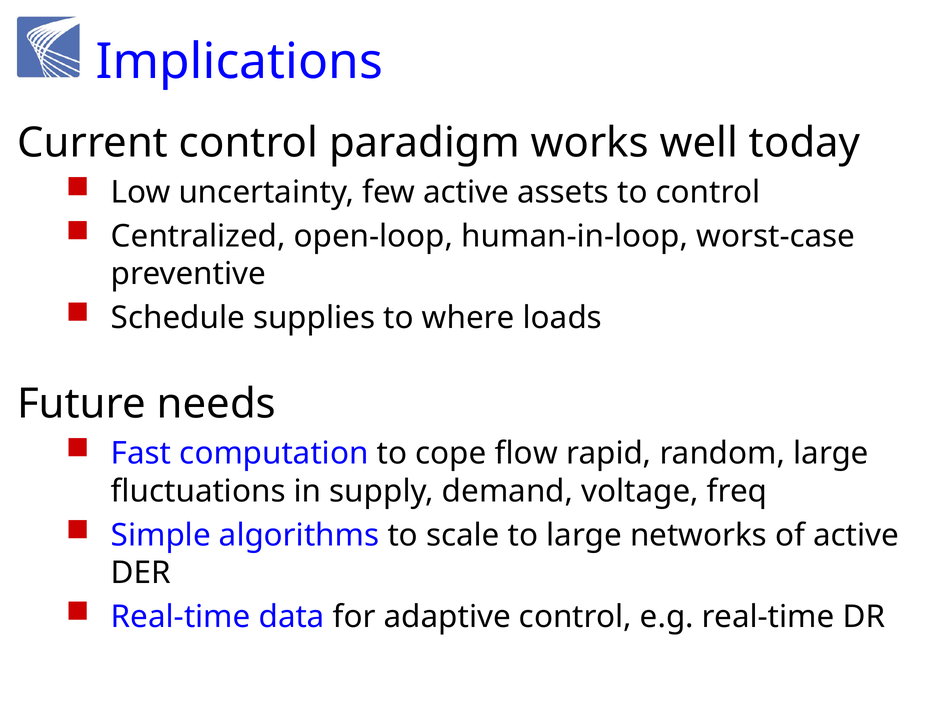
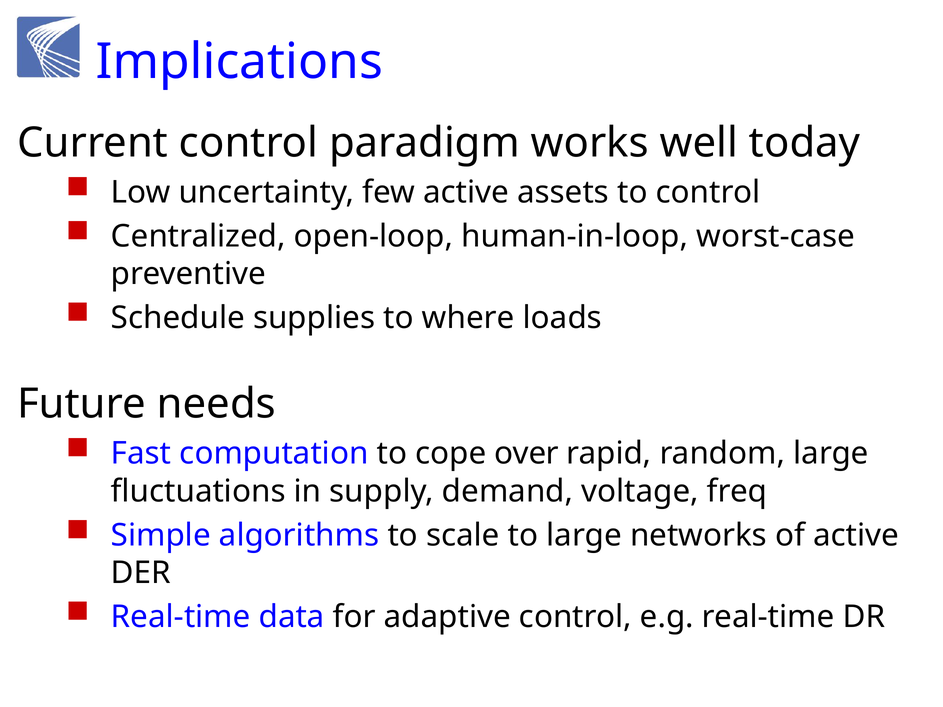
flow: flow -> over
